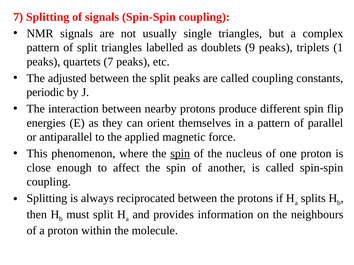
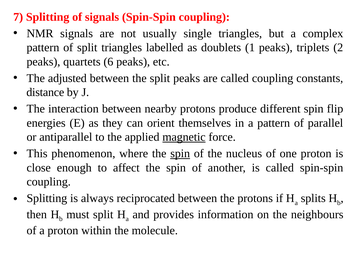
9: 9 -> 1
1: 1 -> 2
quartets 7: 7 -> 6
periodic: periodic -> distance
magnetic underline: none -> present
